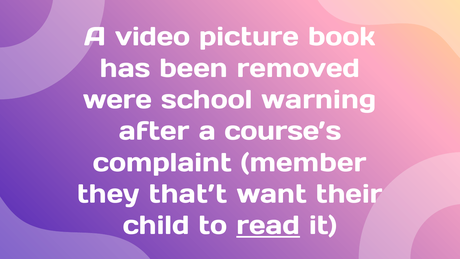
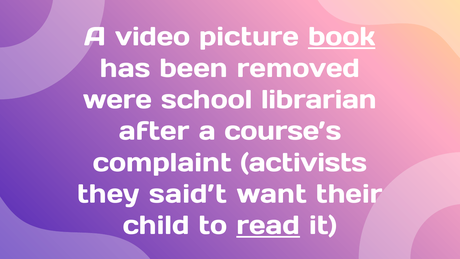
book underline: none -> present
warning: warning -> librarian
member: member -> activists
that’t: that’t -> said’t
